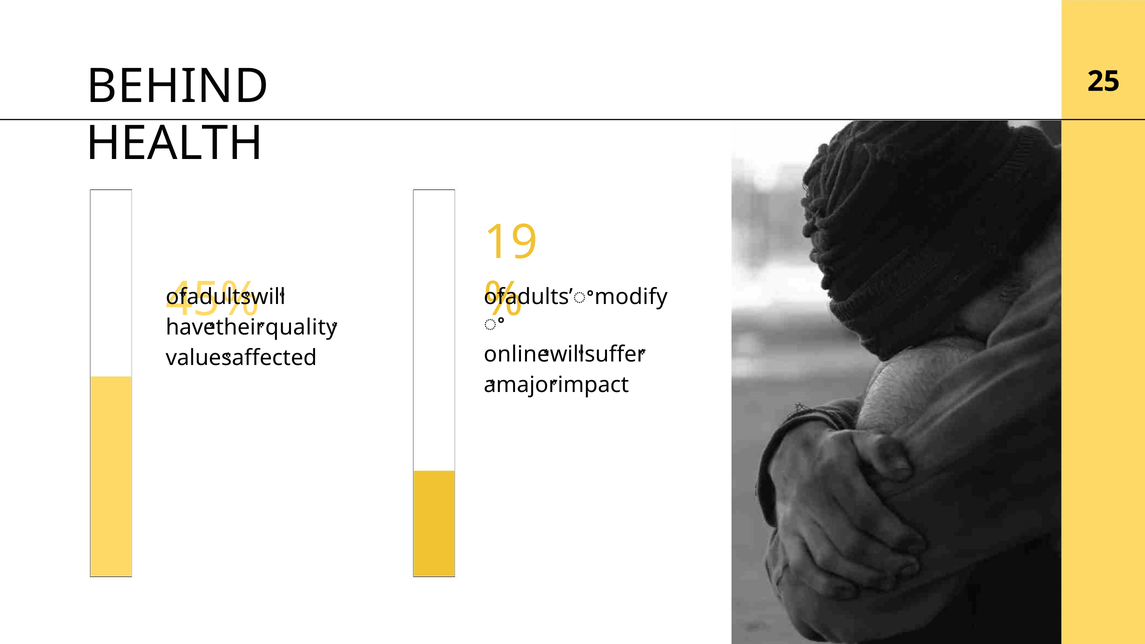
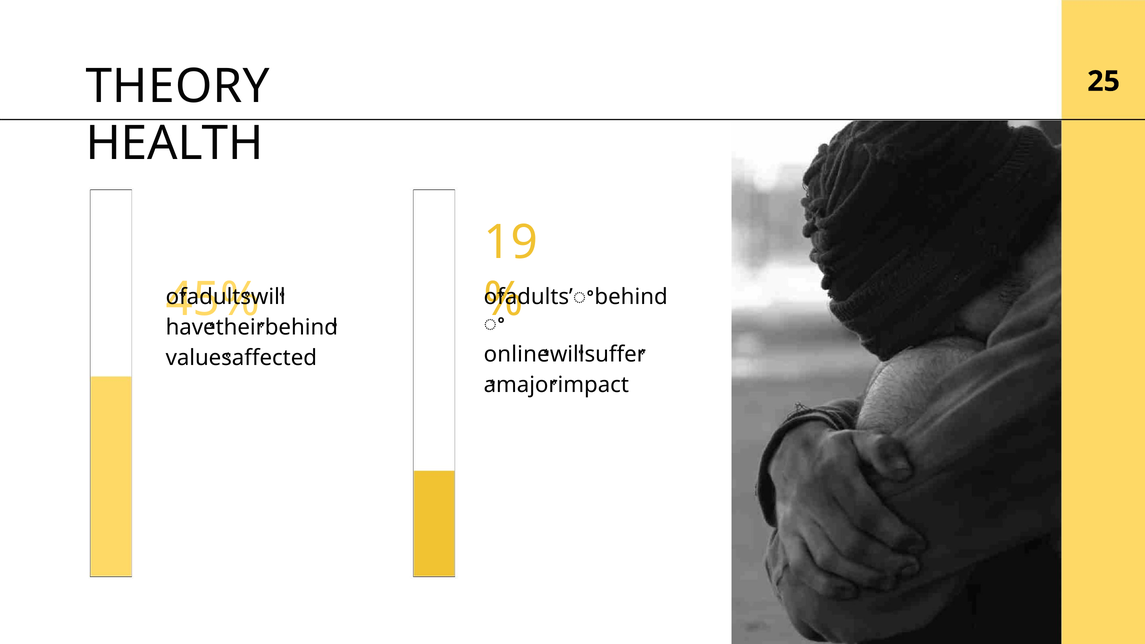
BEHIND: BEHIND -> THEORY
modify at (631, 297): modify -> behind
quality at (301, 328): quality -> behind
